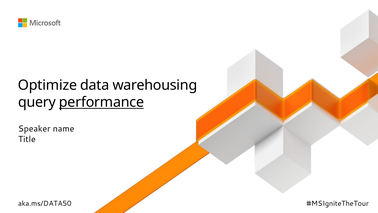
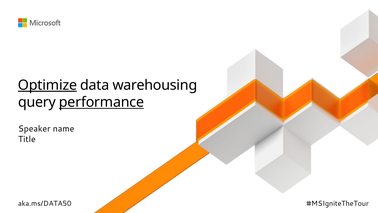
Optimize underline: none -> present
